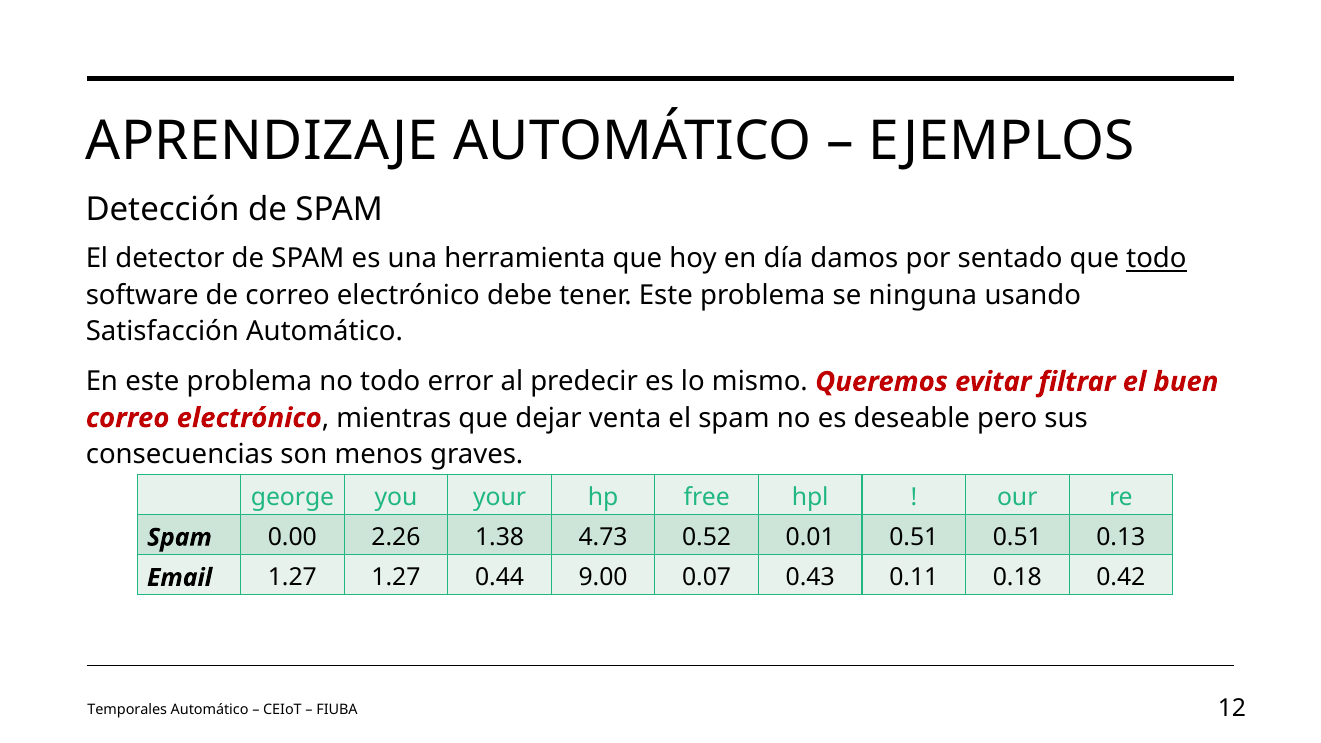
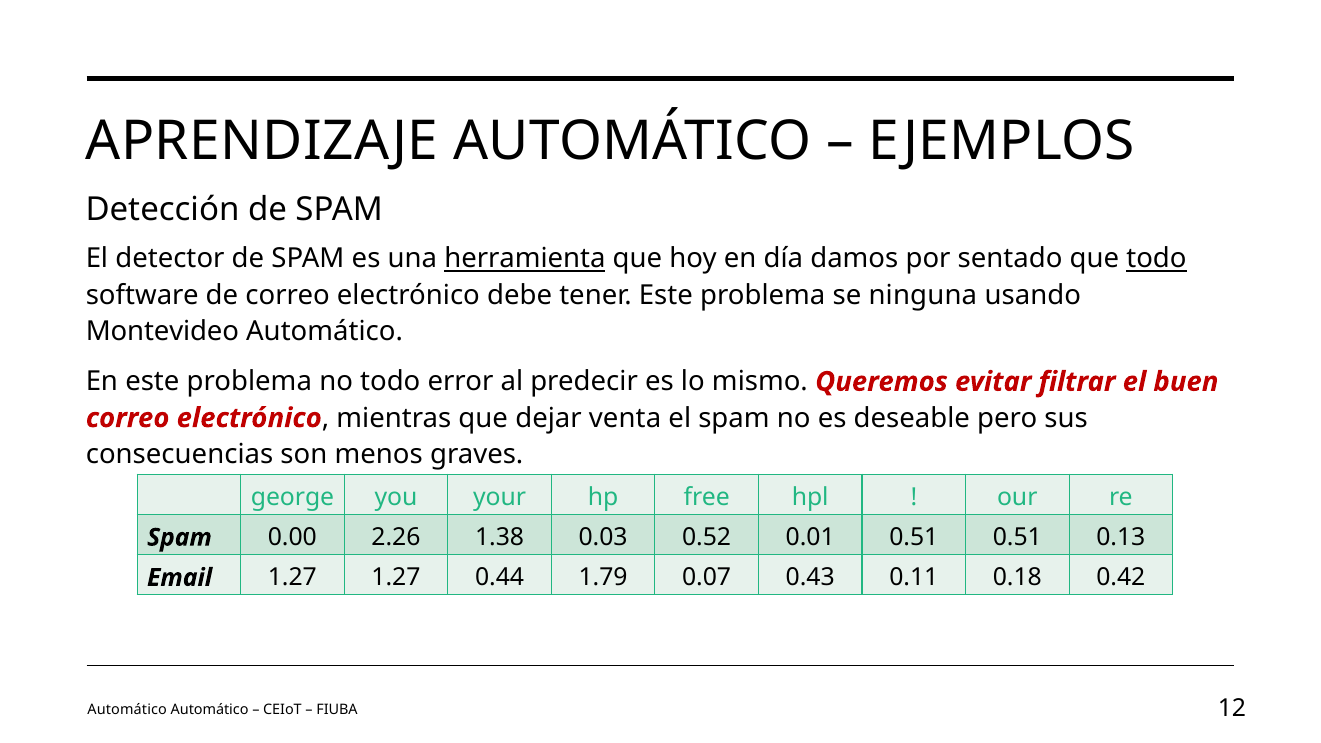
herramienta underline: none -> present
Satisfacción: Satisfacción -> Montevideo
4.73: 4.73 -> 0.03
9.00: 9.00 -> 1.79
Temporales at (127, 709): Temporales -> Automático
